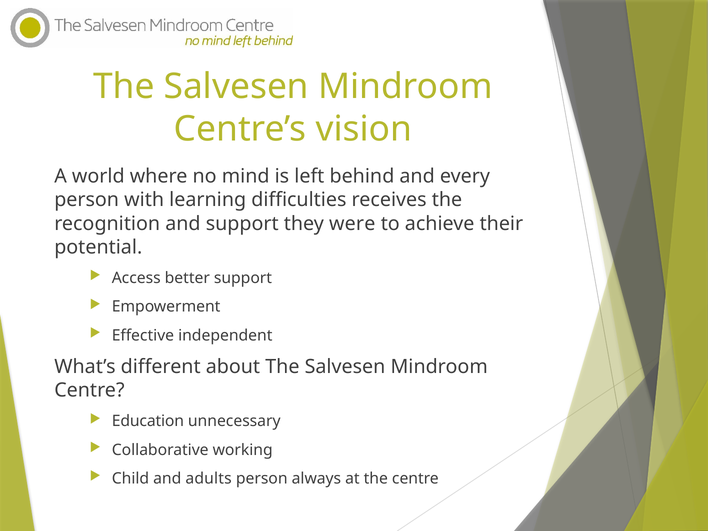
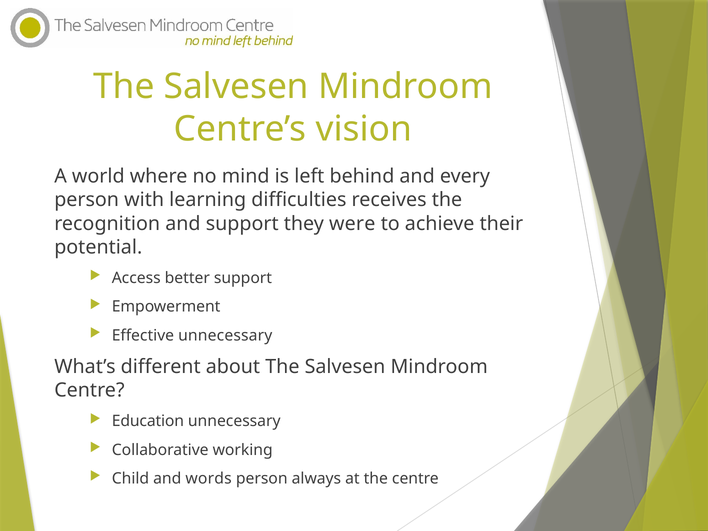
Effective independent: independent -> unnecessary
adults: adults -> words
